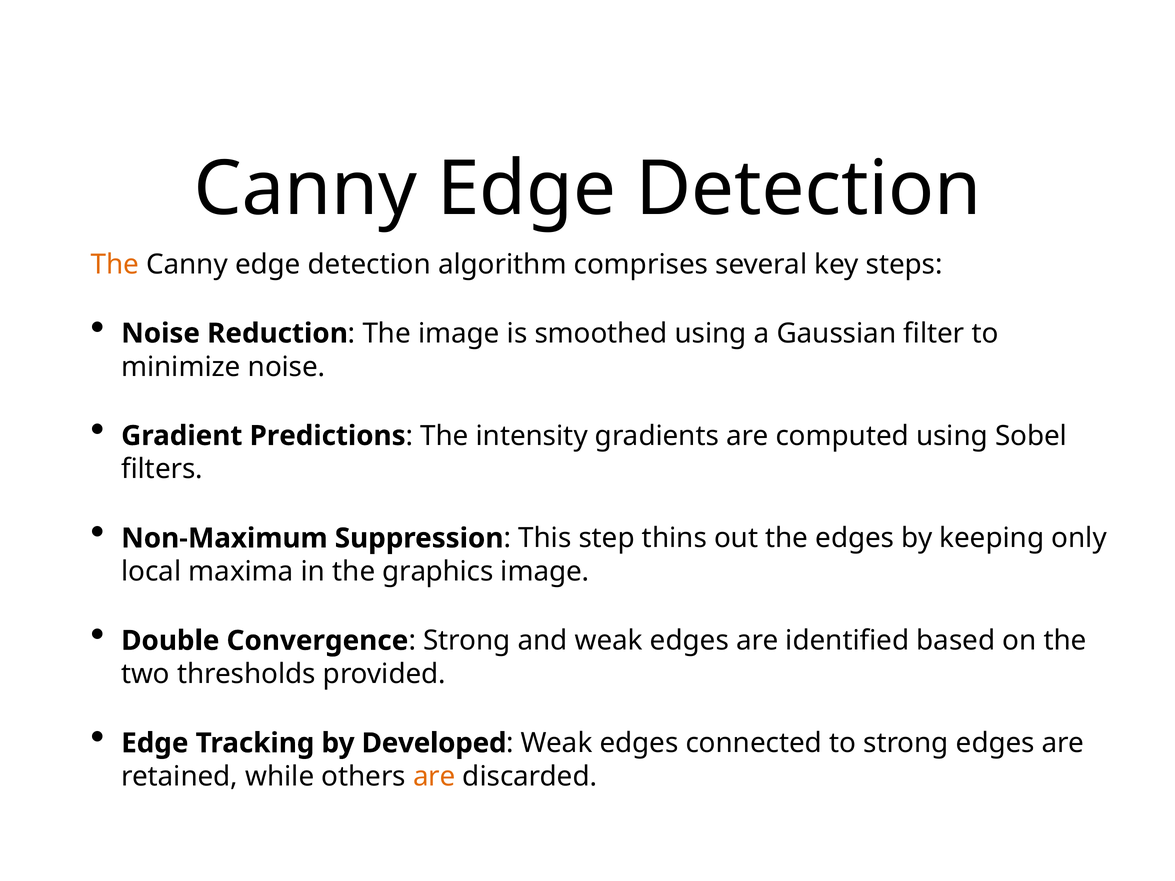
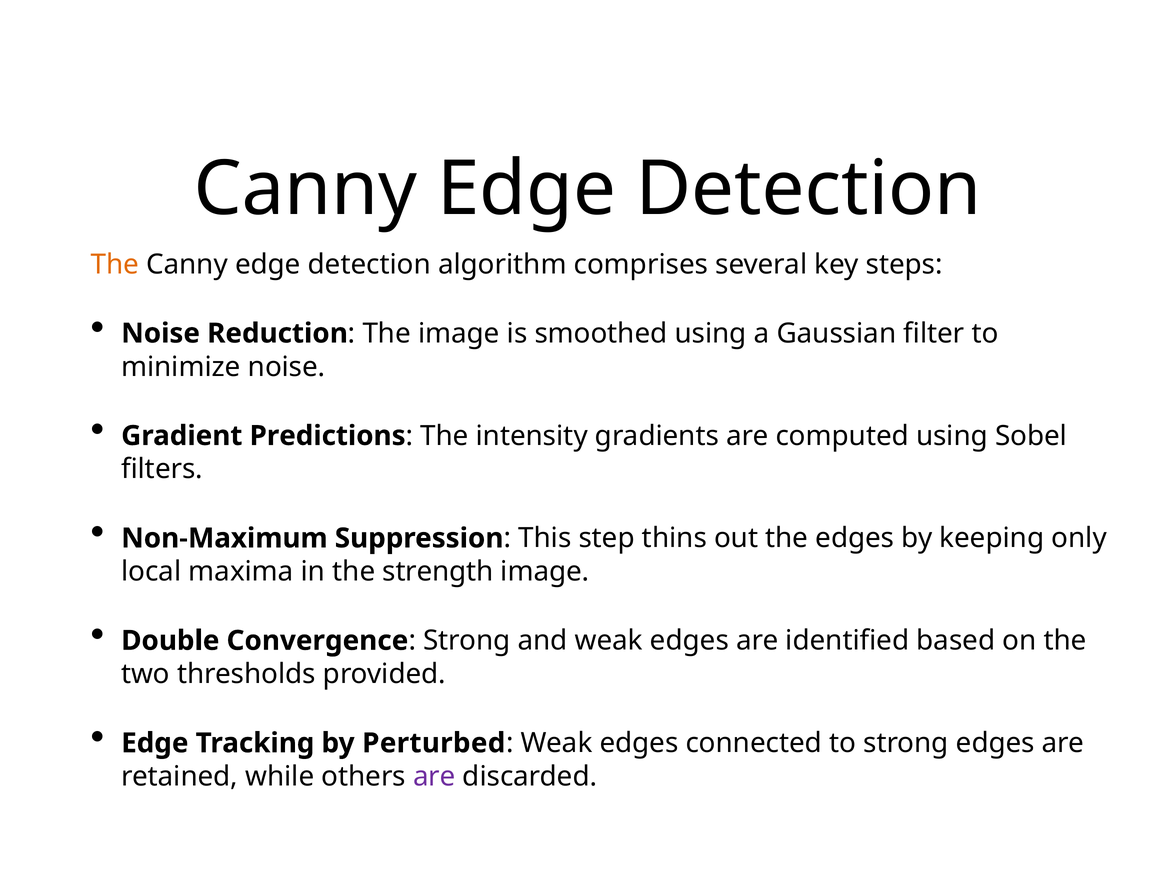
graphics: graphics -> strength
Developed: Developed -> Perturbed
are at (434, 777) colour: orange -> purple
